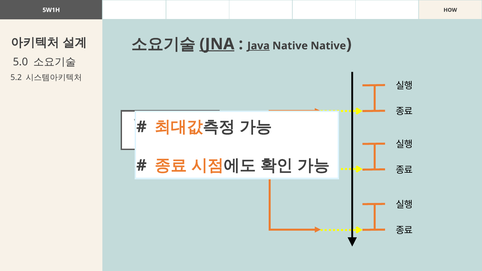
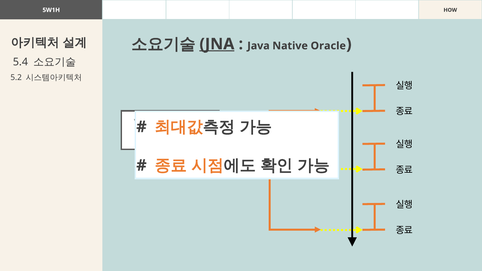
Java underline: present -> none
Native Native: Native -> Oracle
5.0: 5.0 -> 5.4
